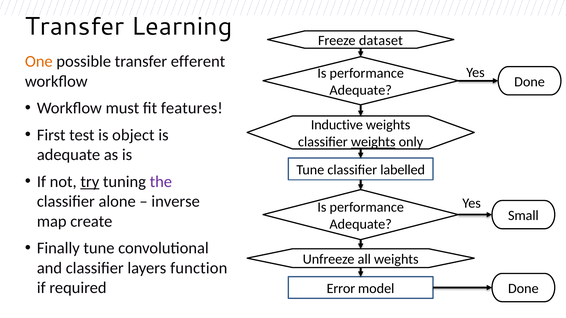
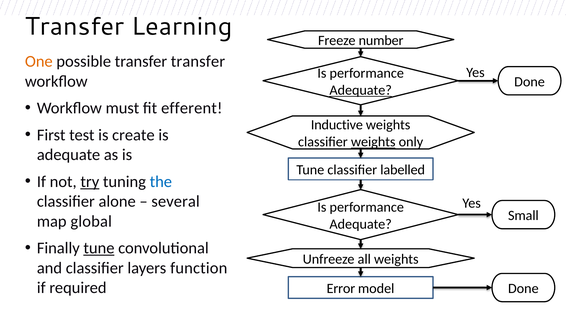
dataset: dataset -> number
transfer efferent: efferent -> transfer
Adequate at (361, 90) underline: none -> present
features: features -> efferent
object: object -> create
the colour: purple -> blue
inverse: inverse -> several
create: create -> global
tune at (99, 248) underline: none -> present
